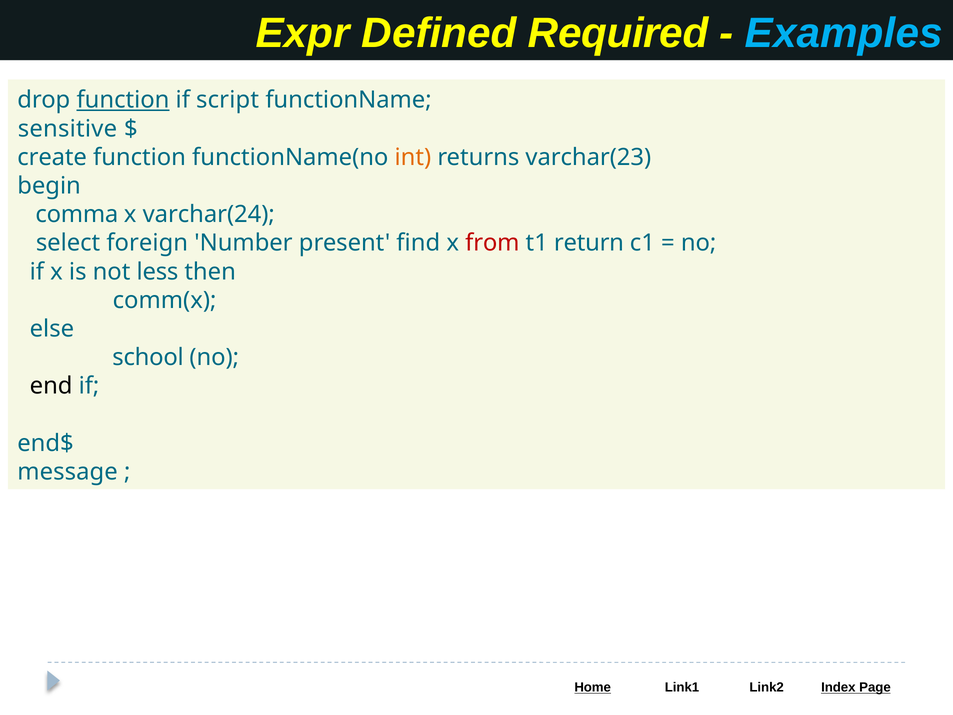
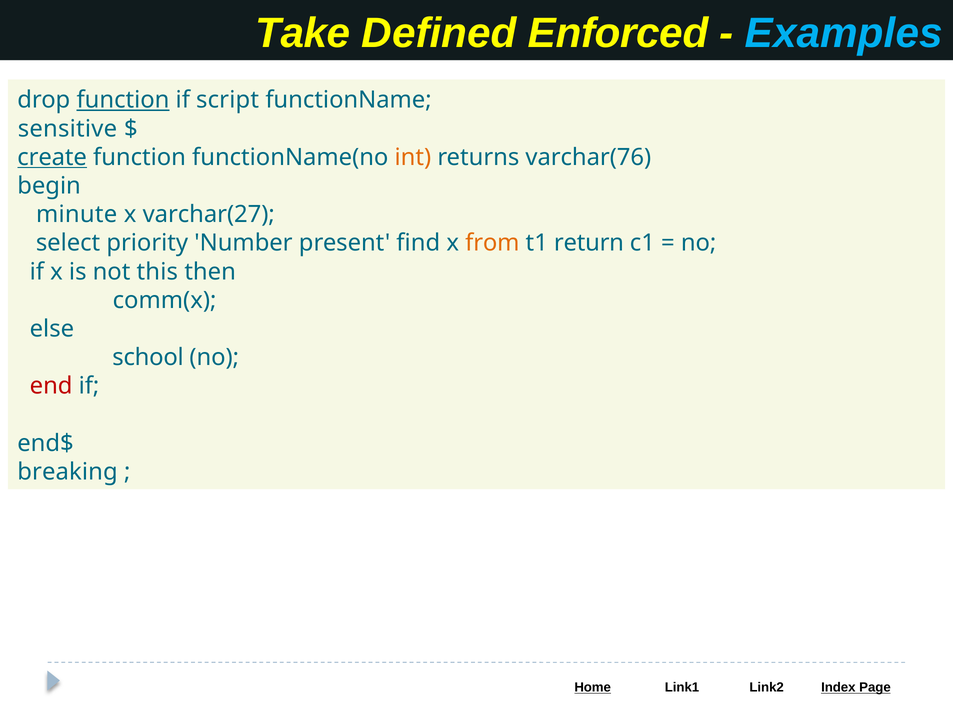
Expr: Expr -> Take
Required: Required -> Enforced
create underline: none -> present
varchar(23: varchar(23 -> varchar(76
comma: comma -> minute
varchar(24: varchar(24 -> varchar(27
foreign: foreign -> priority
from colour: red -> orange
less: less -> this
end colour: black -> red
message: message -> breaking
